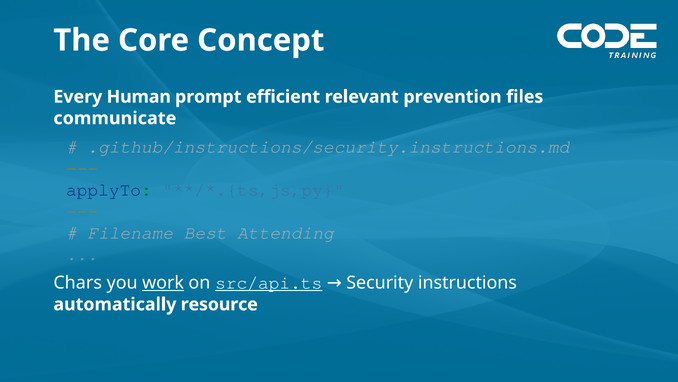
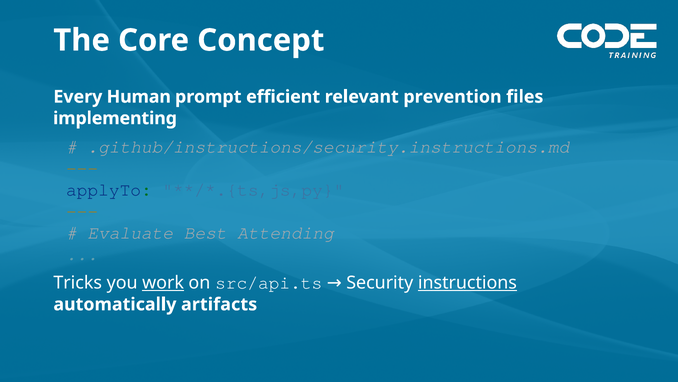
communicate: communicate -> implementing
Filename: Filename -> Evaluate
Chars: Chars -> Tricks
src/api.ts underline: present -> none
instructions underline: none -> present
resource: resource -> artifacts
